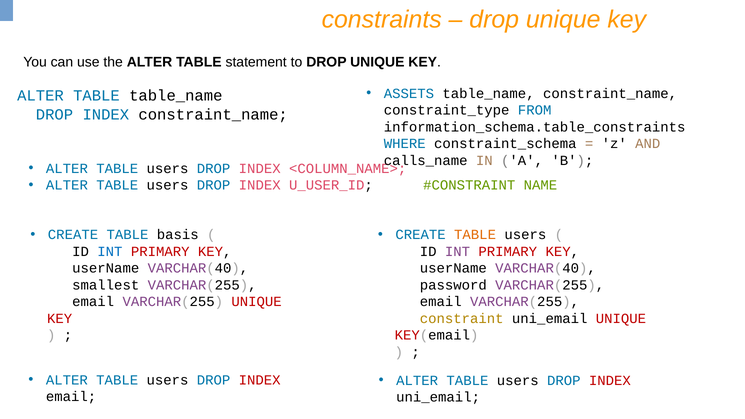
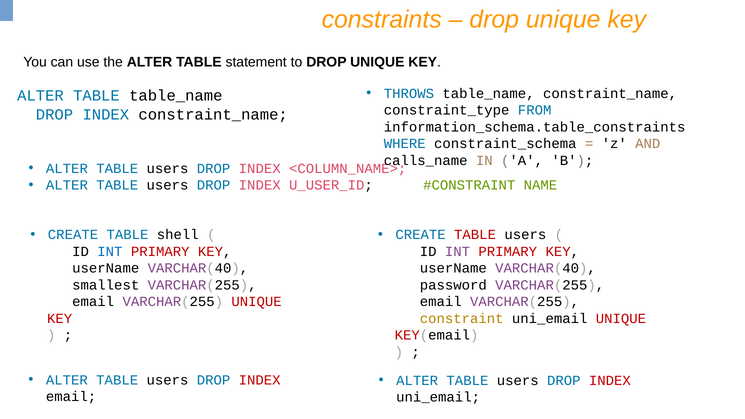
ASSETS: ASSETS -> THROWS
basis: basis -> shell
TABLE at (475, 235) colour: orange -> red
